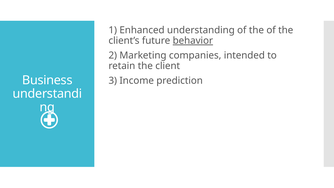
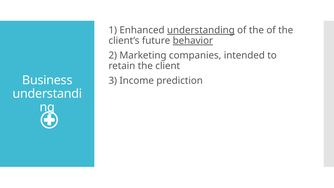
understanding underline: none -> present
